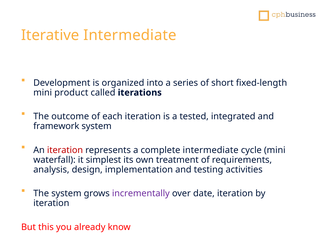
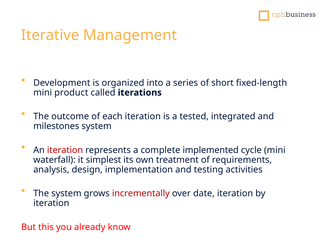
Iterative Intermediate: Intermediate -> Management
framework: framework -> milestones
complete intermediate: intermediate -> implemented
incrementally colour: purple -> red
